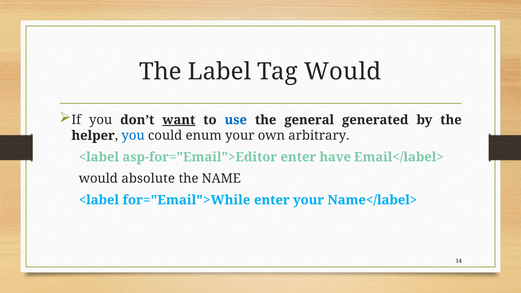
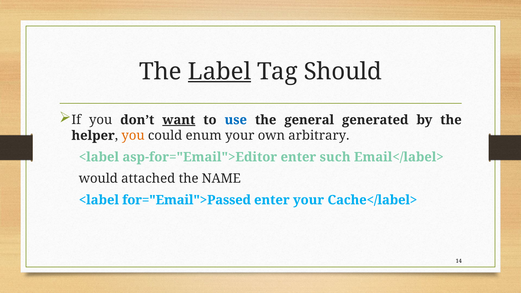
Label underline: none -> present
Tag Would: Would -> Should
you at (133, 136) colour: blue -> orange
have: have -> such
absolute: absolute -> attached
for="Email">While: for="Email">While -> for="Email">Passed
Name</label>: Name</label> -> Cache</label>
